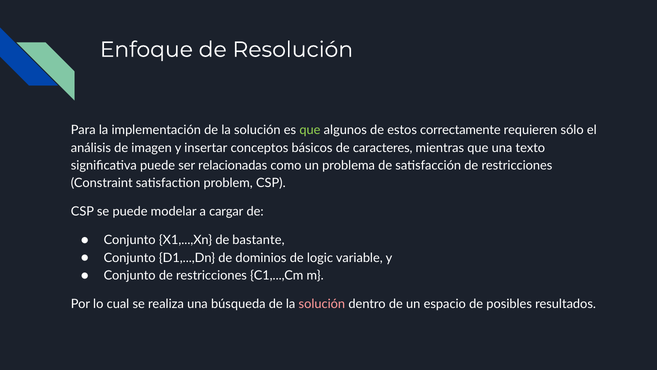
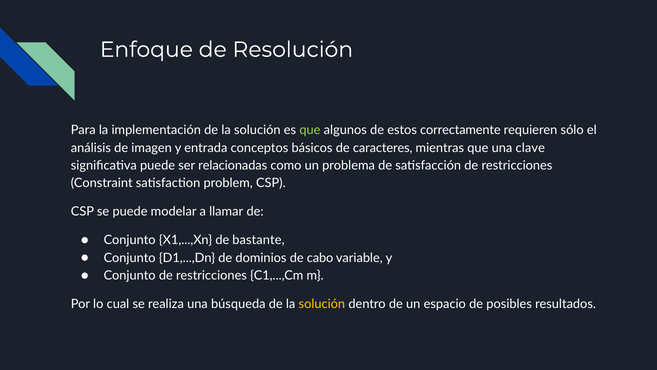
insertar: insertar -> entrada
texto: texto -> clave
cargar: cargar -> llamar
logic: logic -> cabo
solución at (322, 304) colour: pink -> yellow
